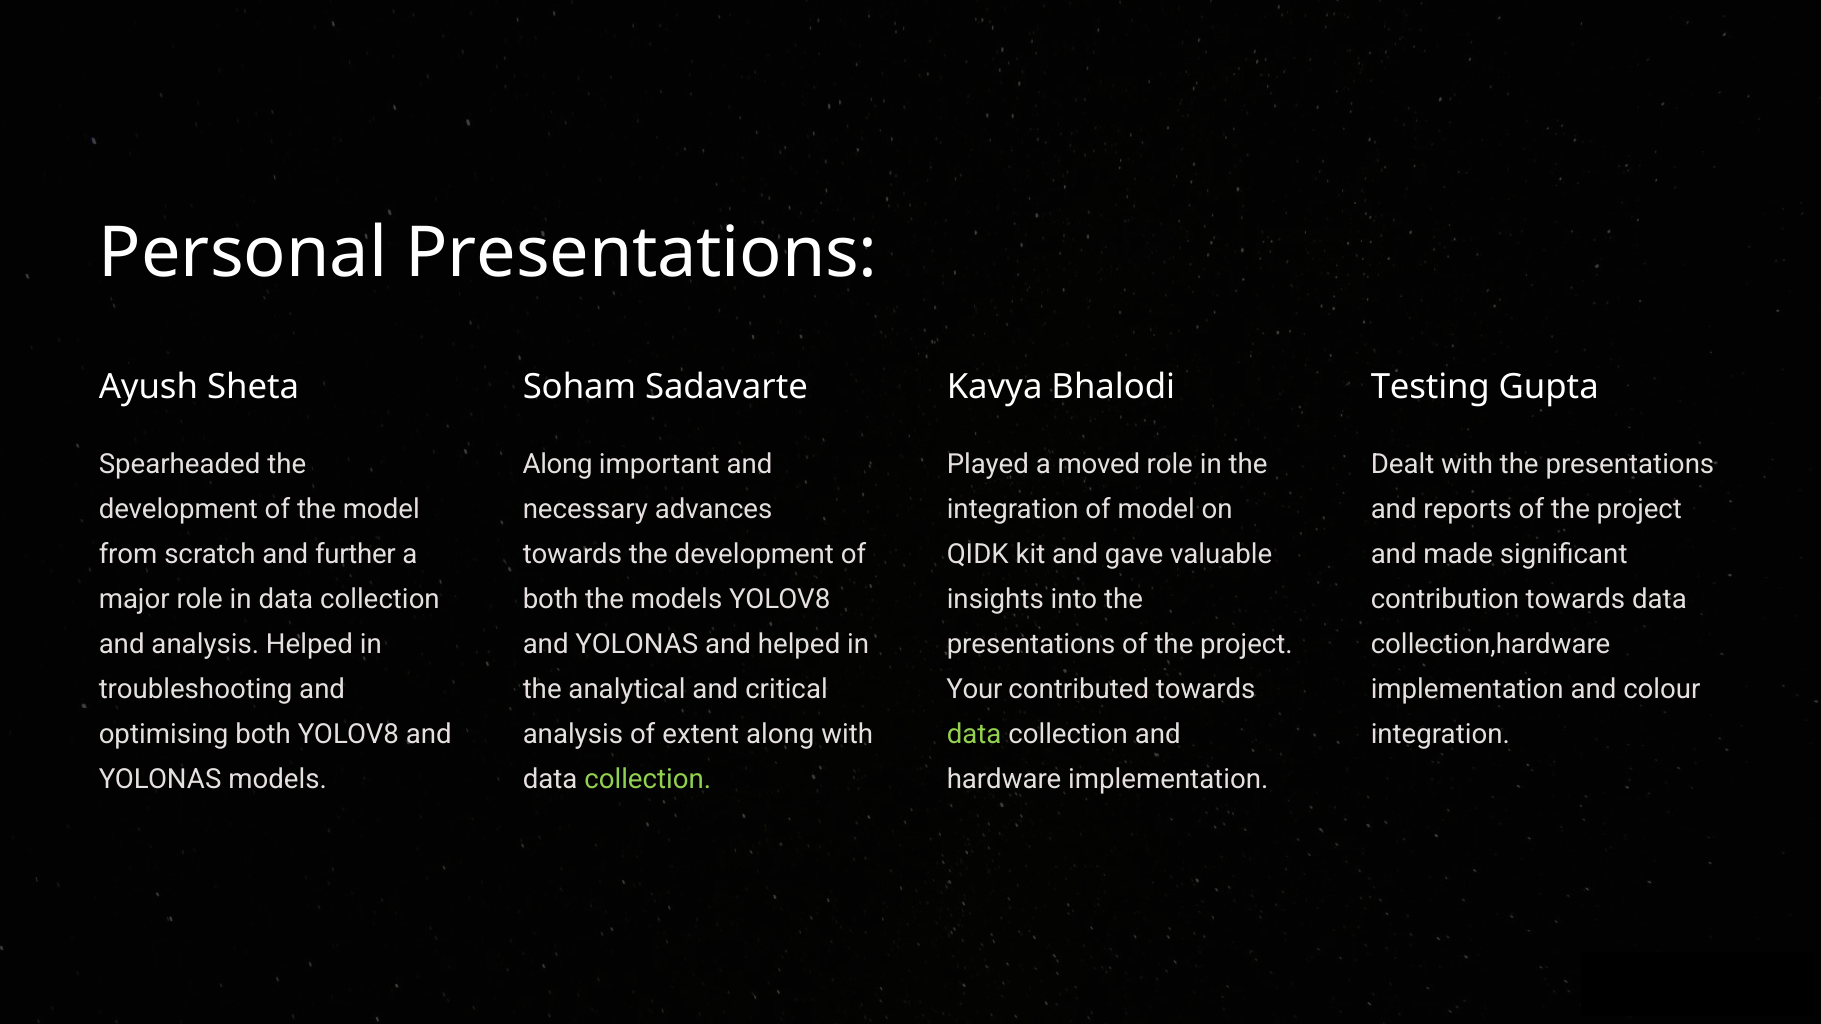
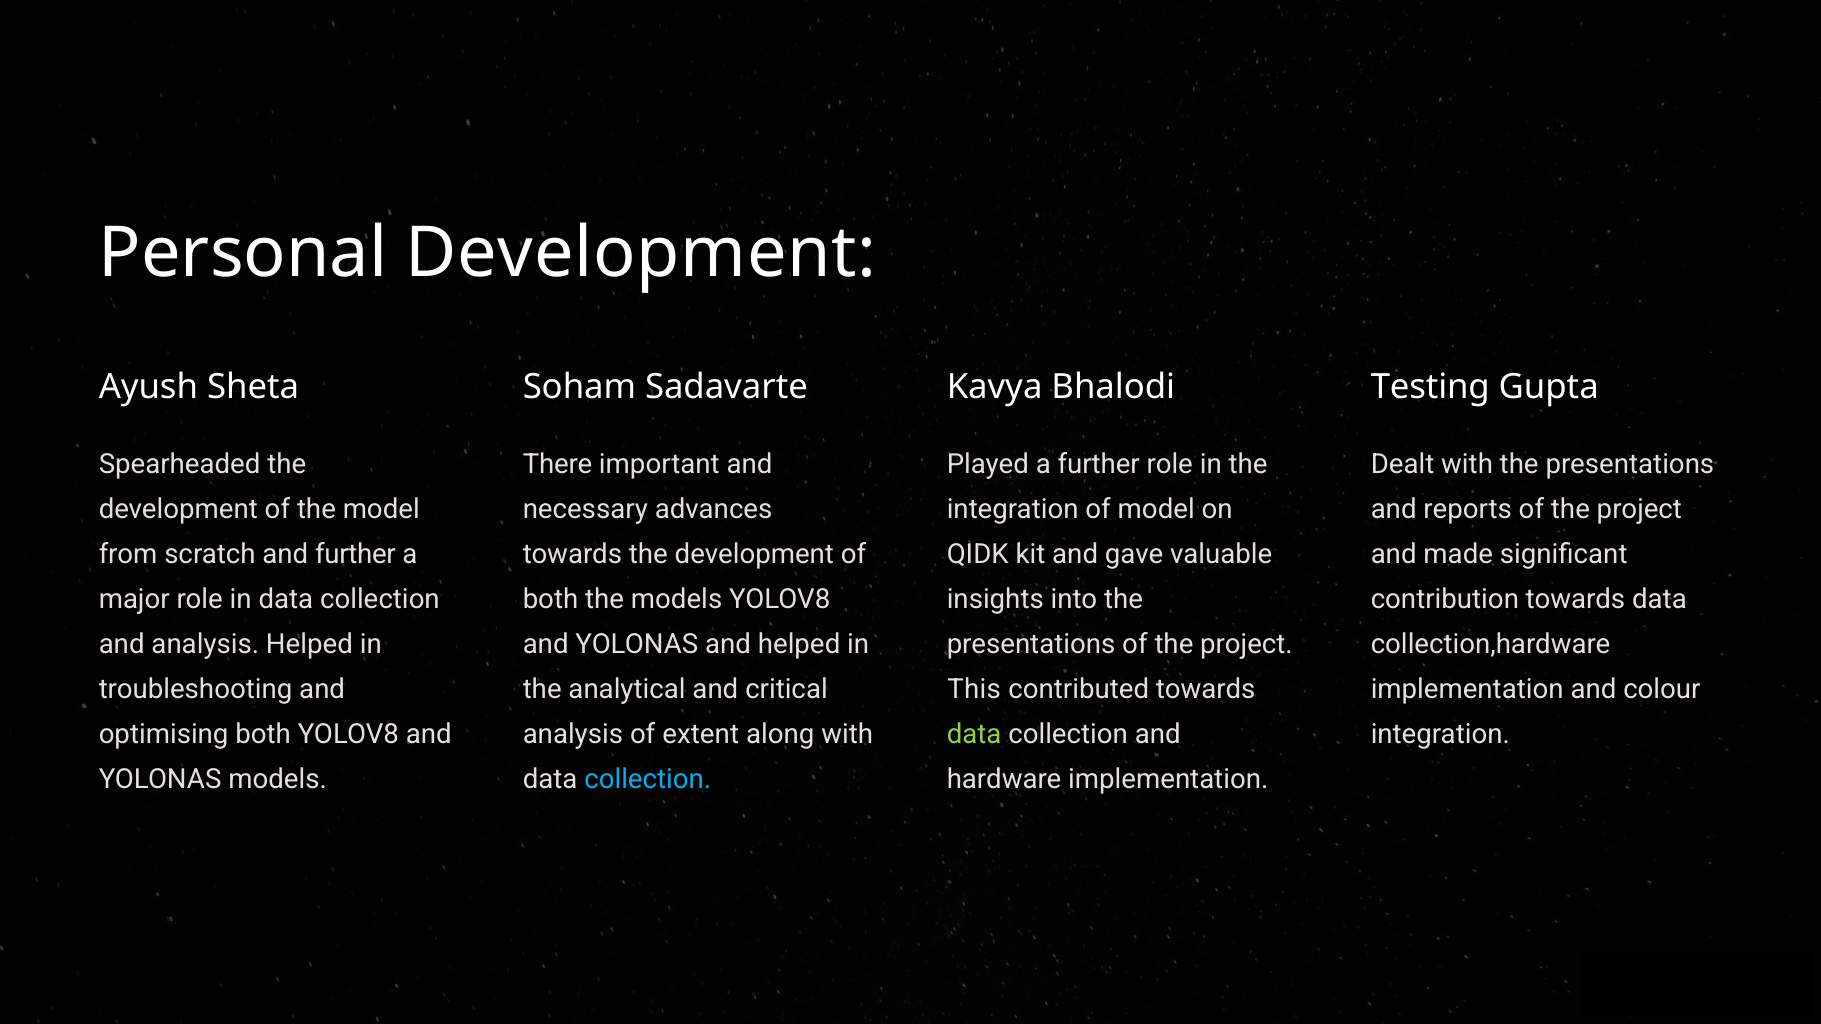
Personal Presentations: Presentations -> Development
Along at (558, 465): Along -> There
a moved: moved -> further
Your: Your -> This
collection at (648, 780) colour: light green -> light blue
